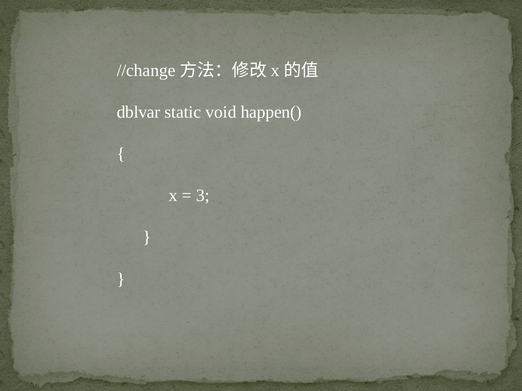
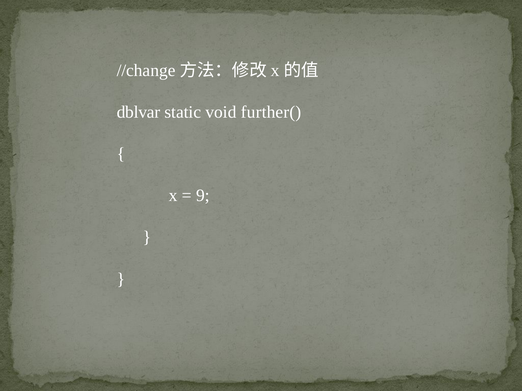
happen(: happen( -> further(
3: 3 -> 9
